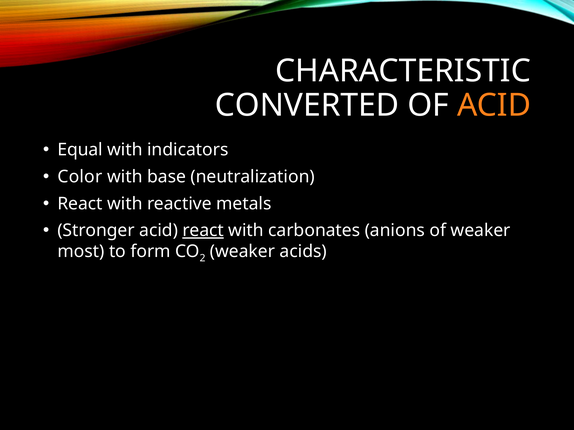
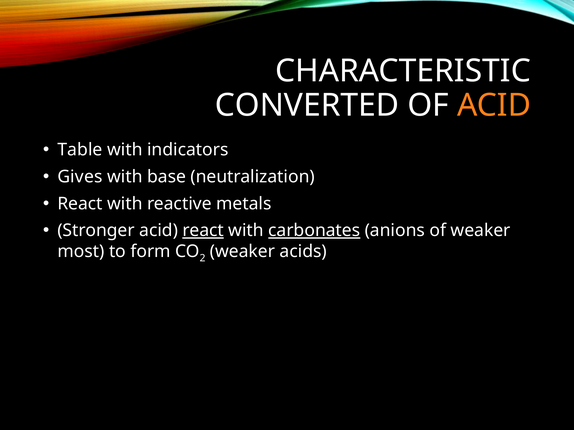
Equal: Equal -> Table
Color: Color -> Gives
carbonates underline: none -> present
